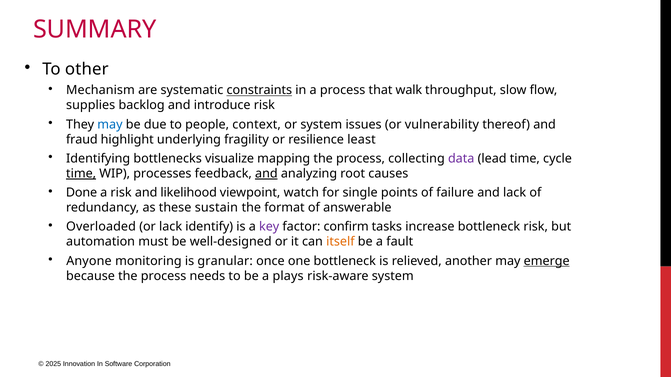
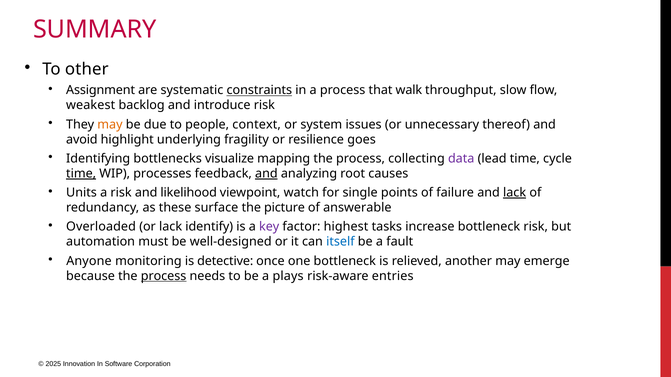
Mechanism: Mechanism -> Assignment
supplies: supplies -> weakest
may at (110, 125) colour: blue -> orange
vulnerability: vulnerability -> unnecessary
fraud: fraud -> avoid
least: least -> goes
Done: Done -> Units
lack at (515, 193) underline: none -> present
sustain: sustain -> surface
format: format -> picture
confirm: confirm -> highest
itself colour: orange -> blue
granular: granular -> detective
emerge underline: present -> none
process at (164, 276) underline: none -> present
risk-aware system: system -> entries
